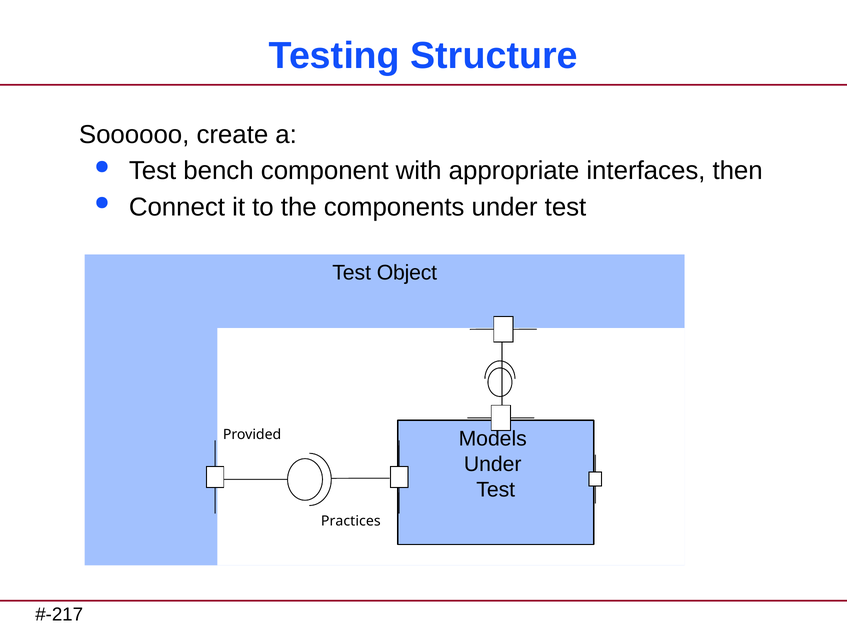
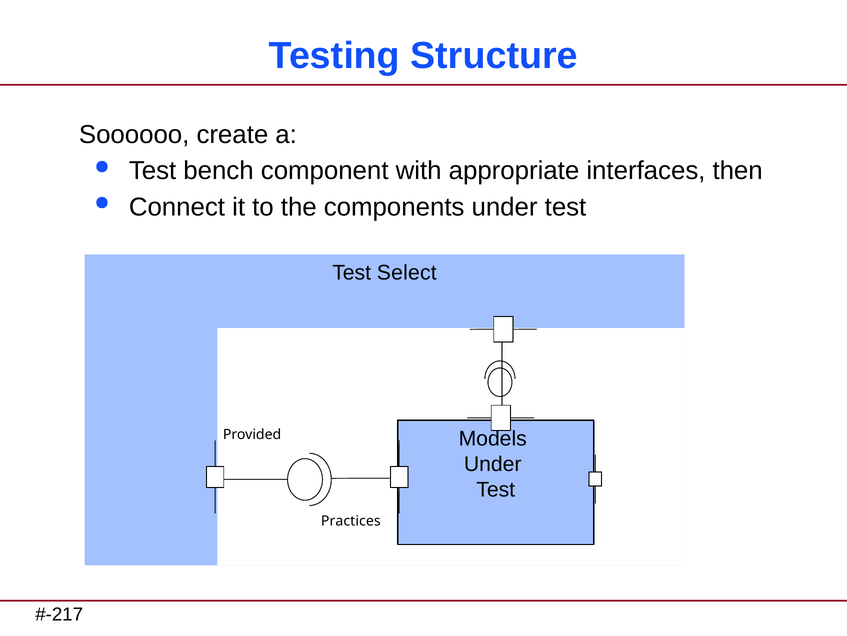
Object: Object -> Select
